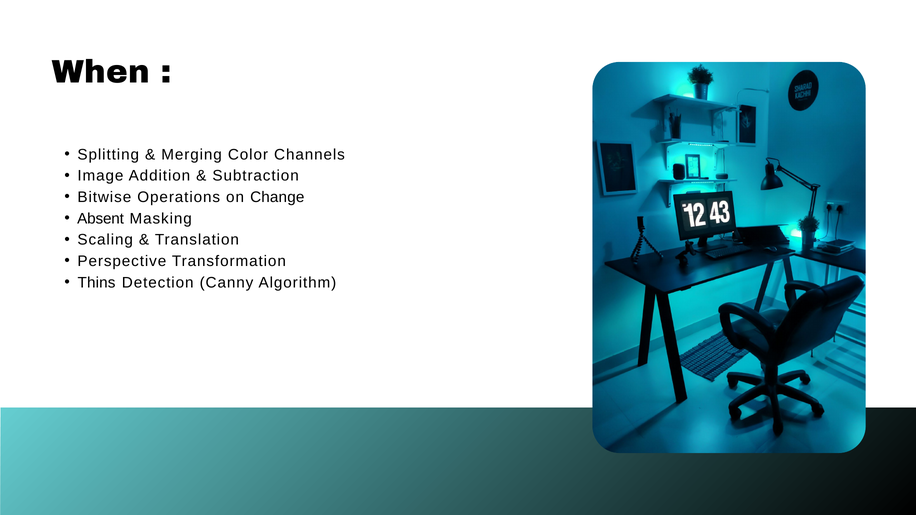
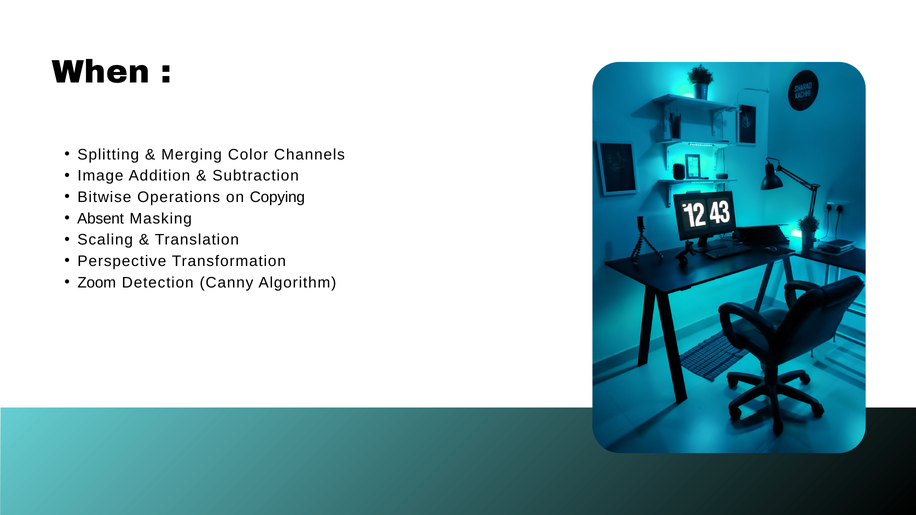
Change: Change -> Copying
Thins: Thins -> Zoom
